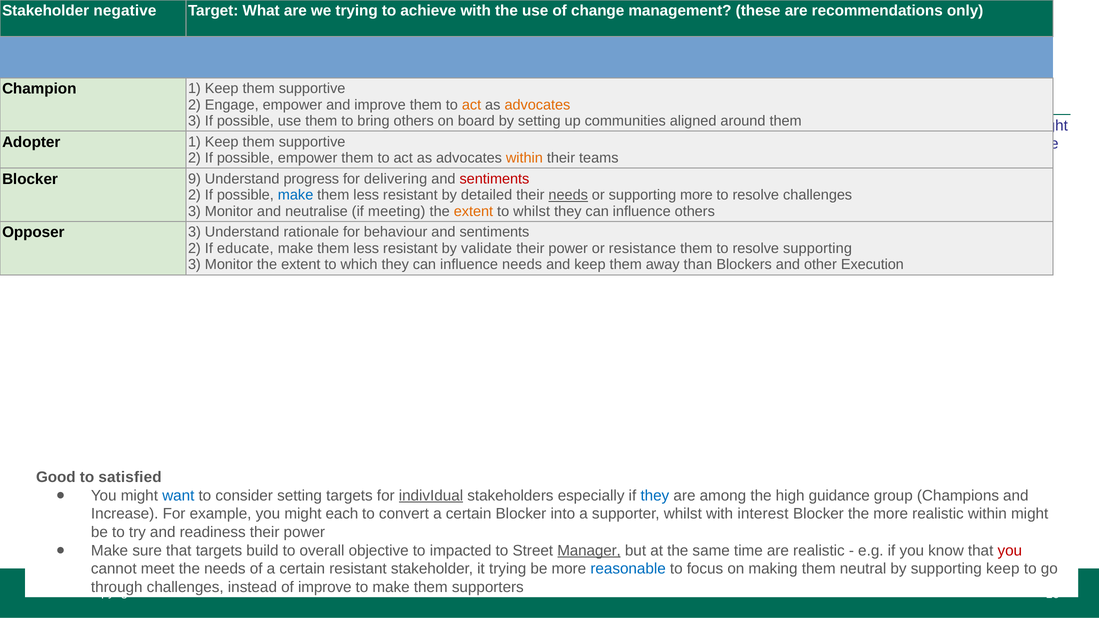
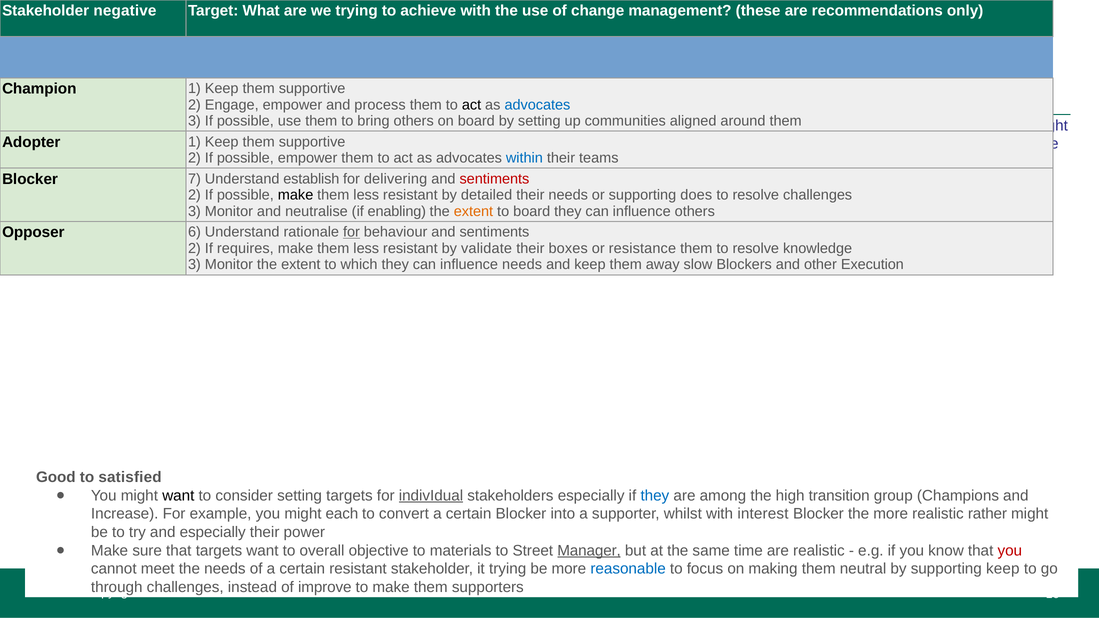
and improve: improve -> process
act at (472, 105) colour: orange -> black
advocates at (537, 105) colour: orange -> blue
within at (524, 158) colour: orange -> blue
9: 9 -> 7
Understand progress: progress -> establish
make at (296, 195) colour: blue -> black
needs at (568, 195) underline: present -> none
supporting more: more -> does
meeting: meeting -> enabling
to whilst: whilst -> board
Opposer 3: 3 -> 6
for at (351, 232) underline: none -> present
educate: educate -> requires
power at (568, 248): power -> boxes
resolve supporting: supporting -> knowledge
than: than -> slow
want at (178, 496) colour: blue -> black
guidance: guidance -> transition
realistic within: within -> rather
and readiness: readiness -> especially
targets build: build -> want
impacted: impacted -> materials
